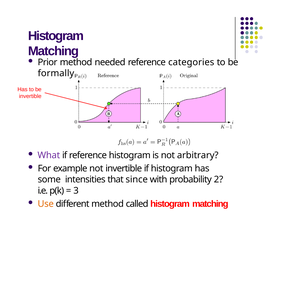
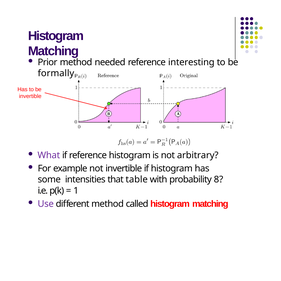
categories: categories -> interesting
since: since -> table
2: 2 -> 8
3: 3 -> 1
Use colour: orange -> purple
